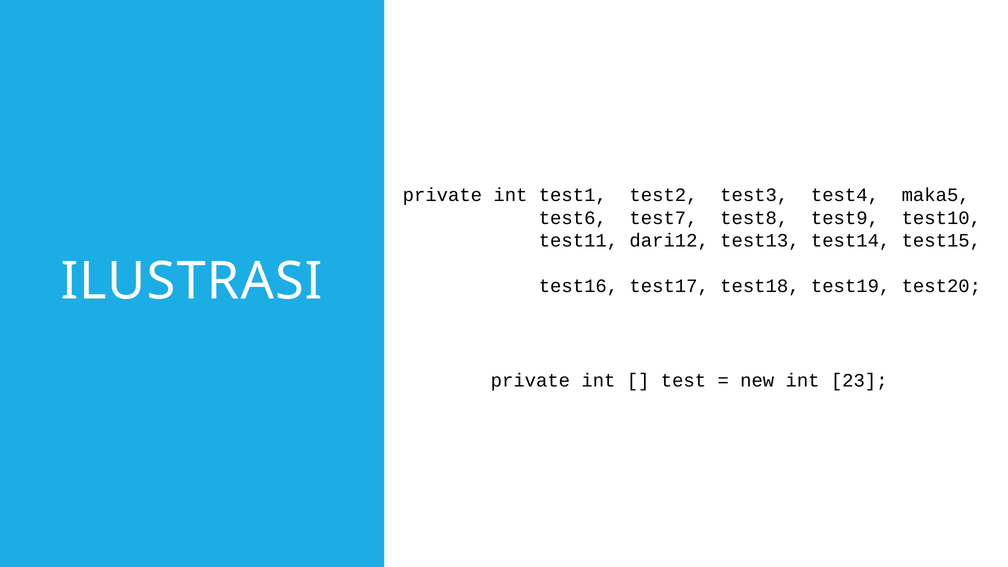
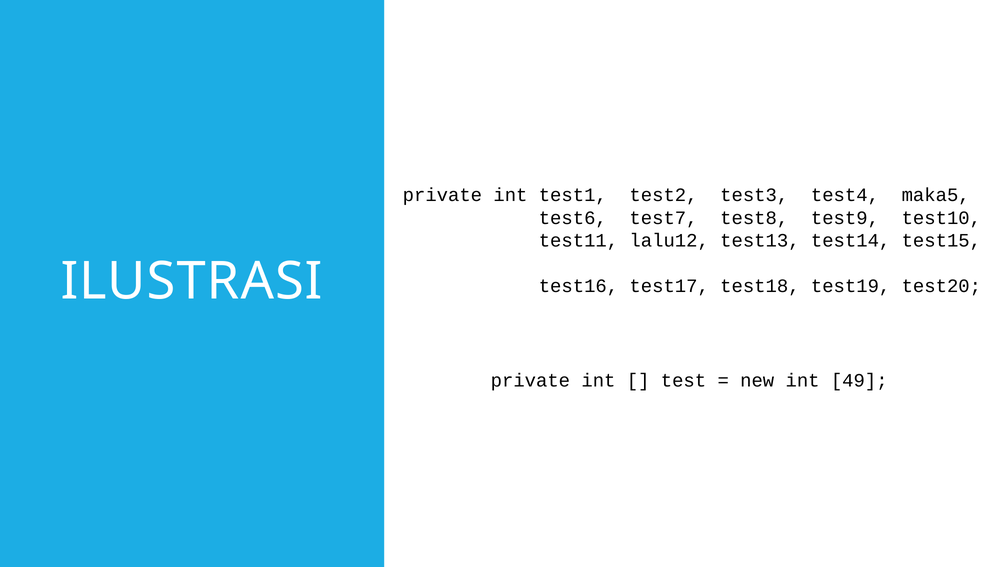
dari12: dari12 -> lalu12
23: 23 -> 49
